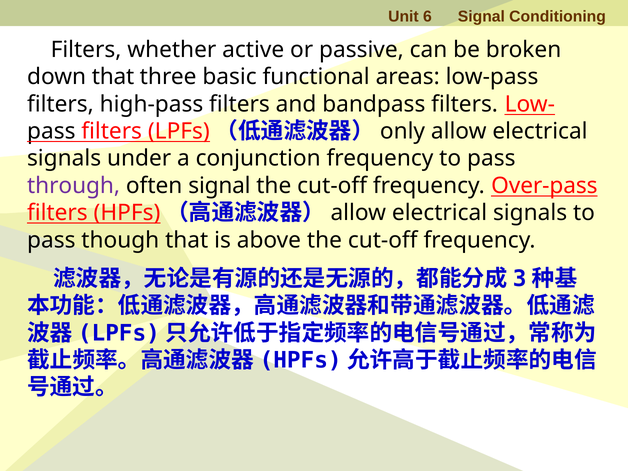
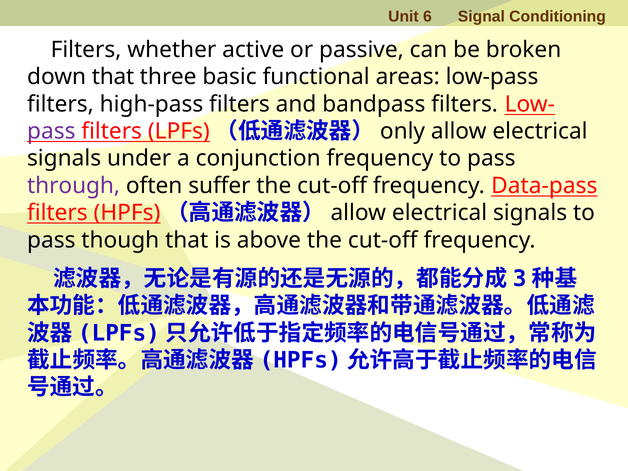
pass at (51, 131) colour: black -> purple
often signal: signal -> suffer
Over-pass: Over-pass -> Data-pass
